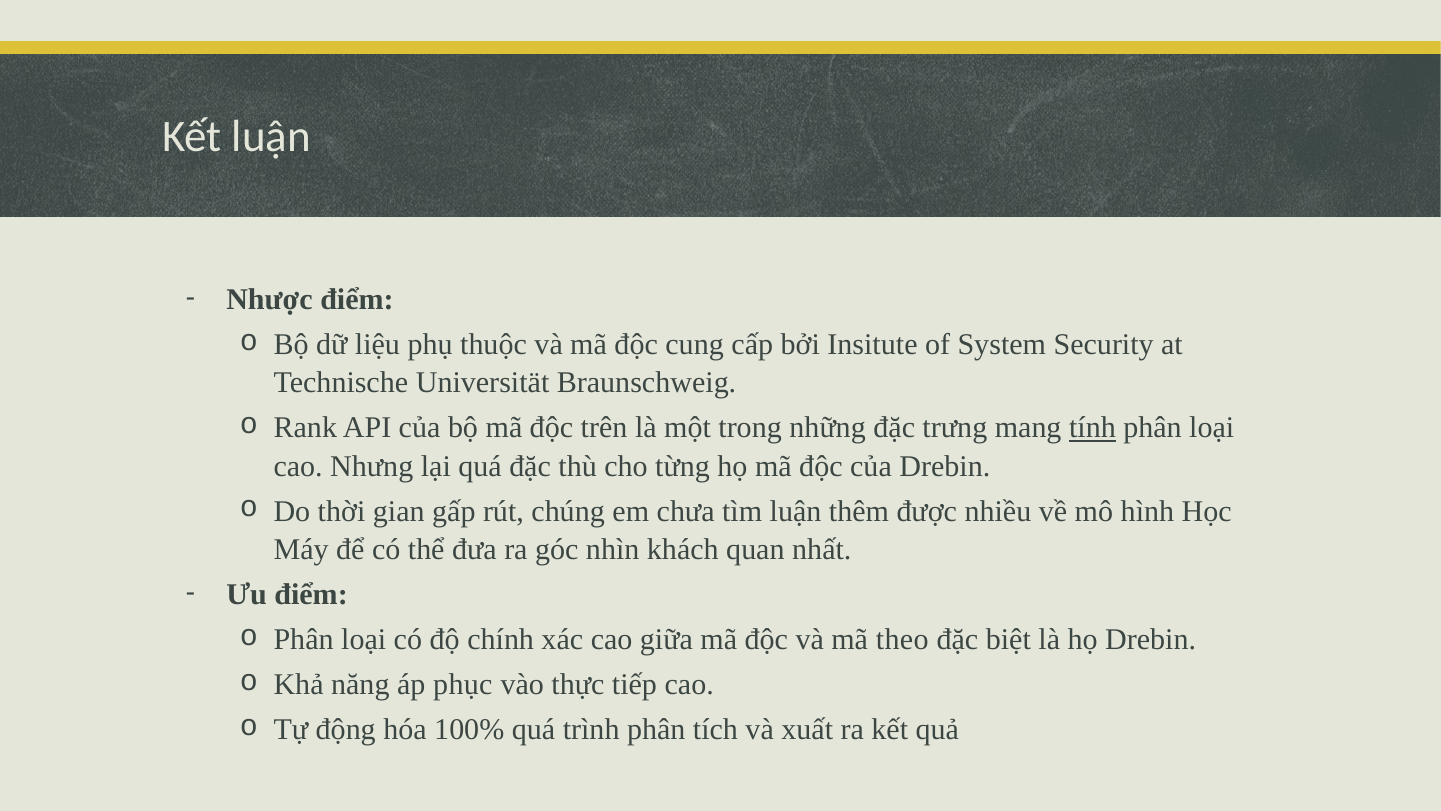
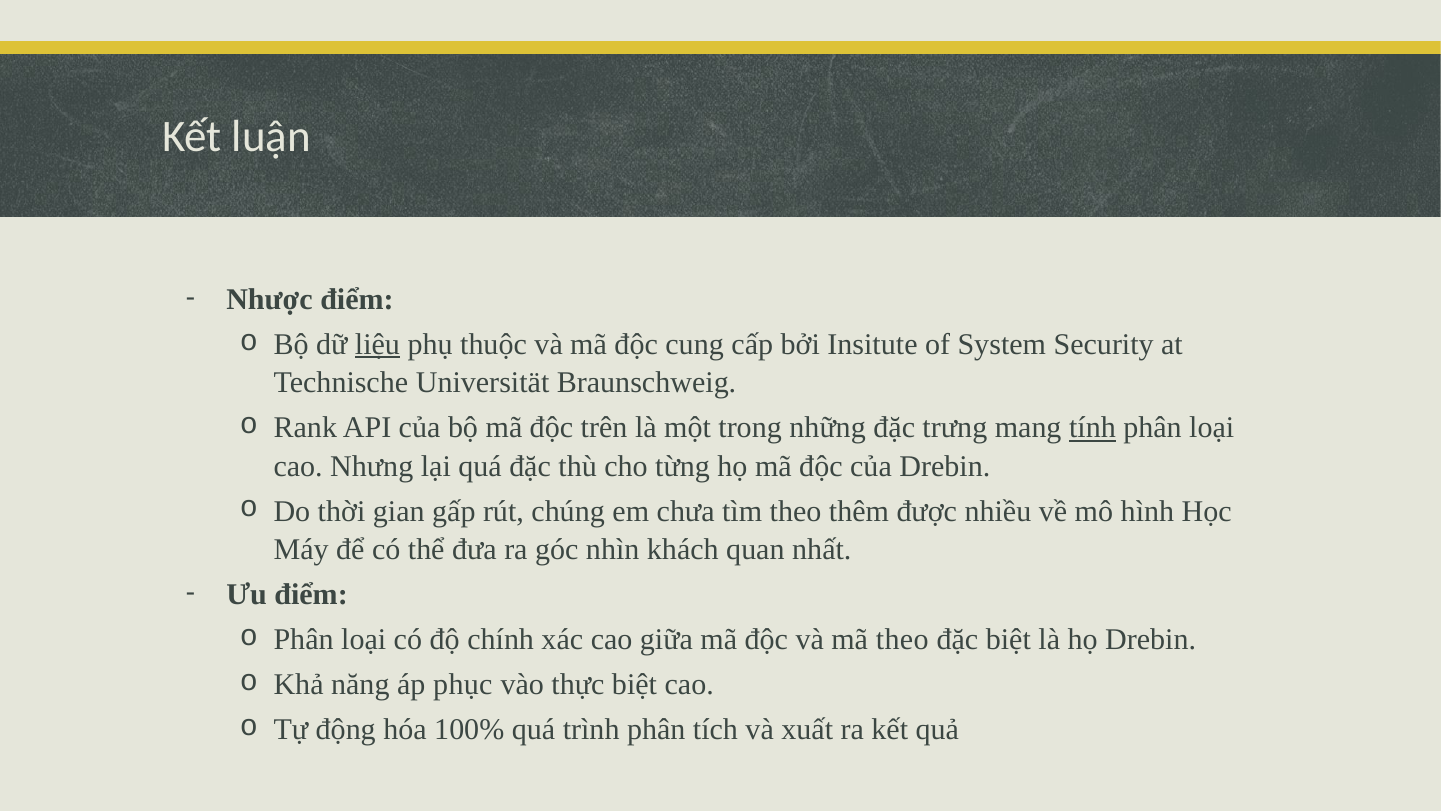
liệu underline: none -> present
tìm luận: luận -> theo
thực tiếp: tiếp -> biệt
